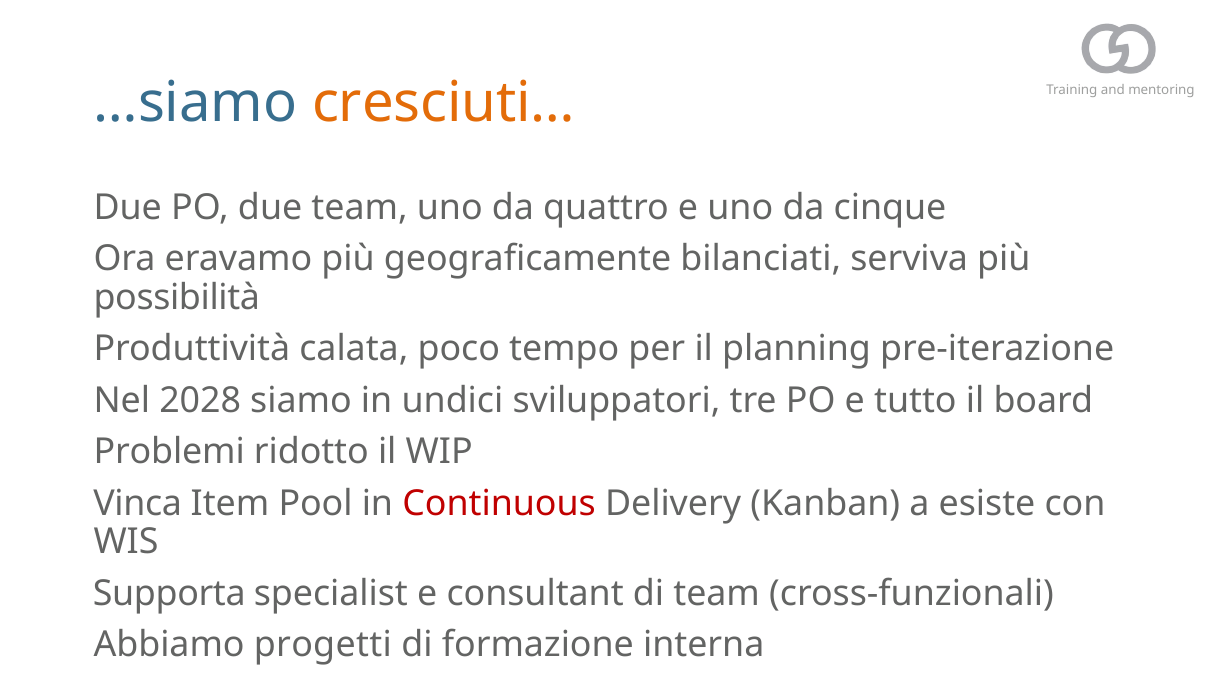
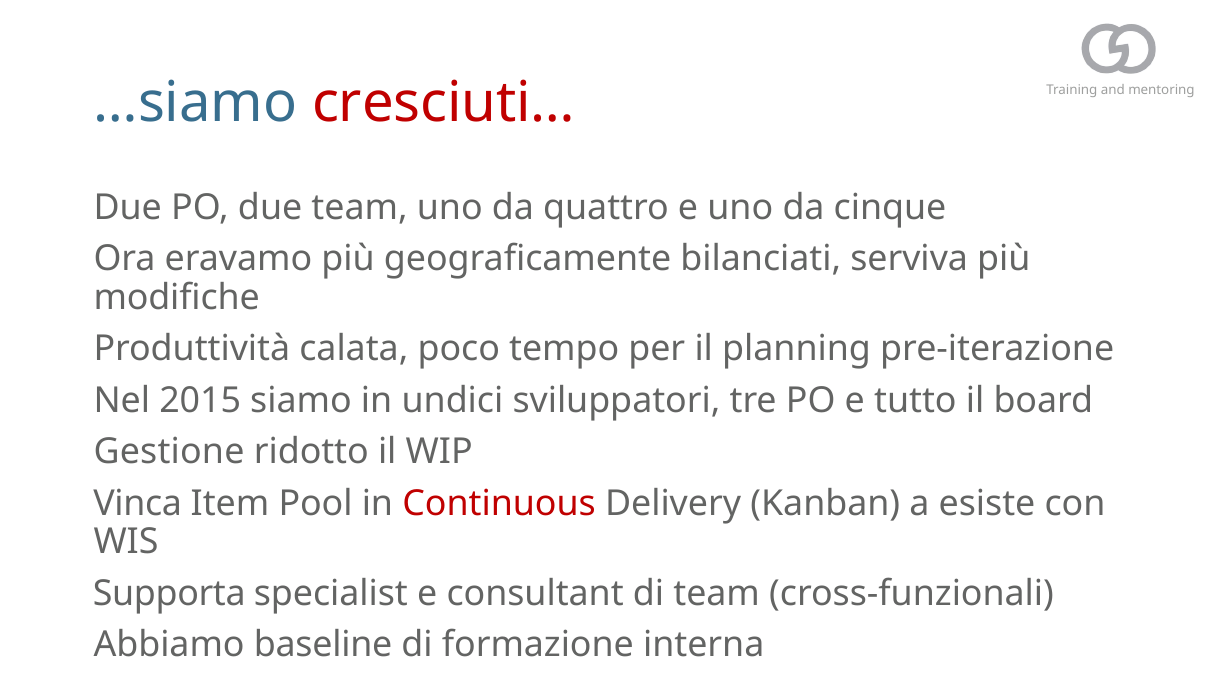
cresciuti… colour: orange -> red
possibilità: possibilità -> modifiche
2028: 2028 -> 2015
Problemi: Problemi -> Gestione
progetti: progetti -> baseline
